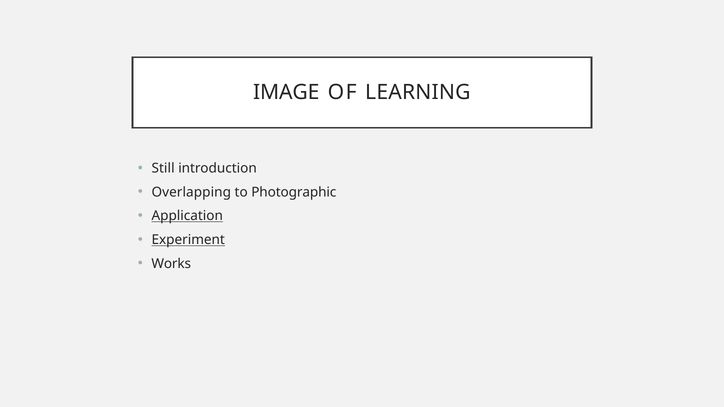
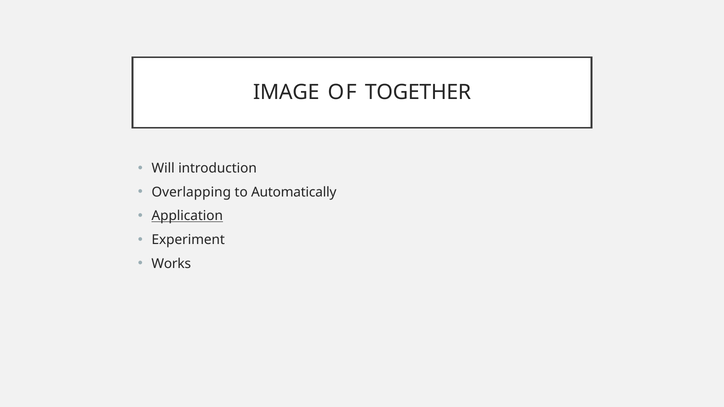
LEARNING: LEARNING -> TOGETHER
Still: Still -> Will
Photographic: Photographic -> Automatically
Experiment underline: present -> none
